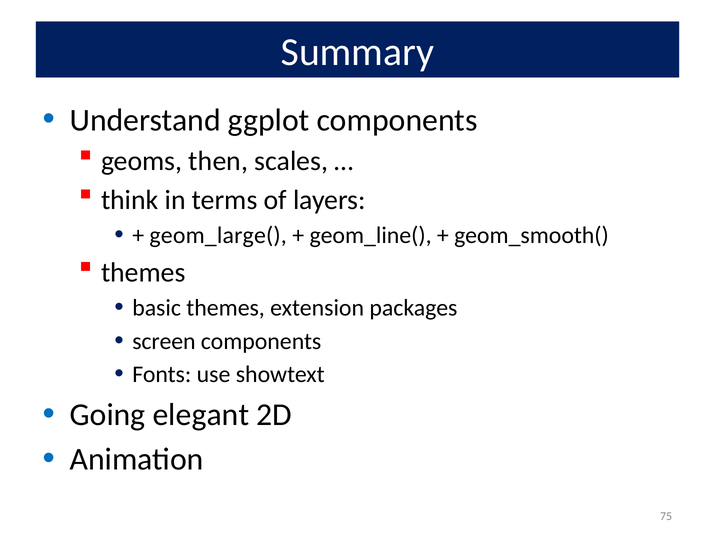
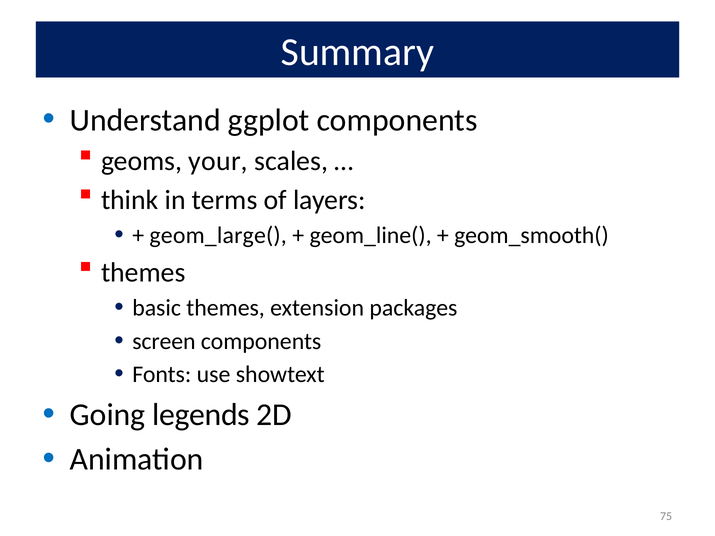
then: then -> your
elegant: elegant -> legends
